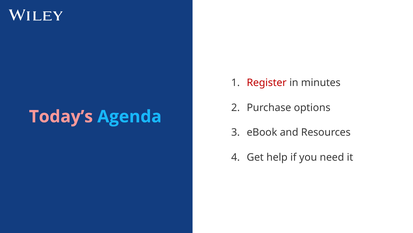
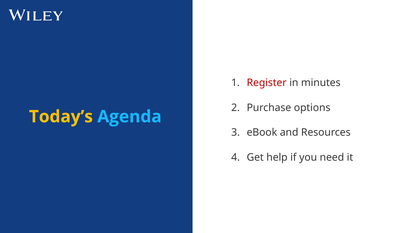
Today’s colour: pink -> yellow
